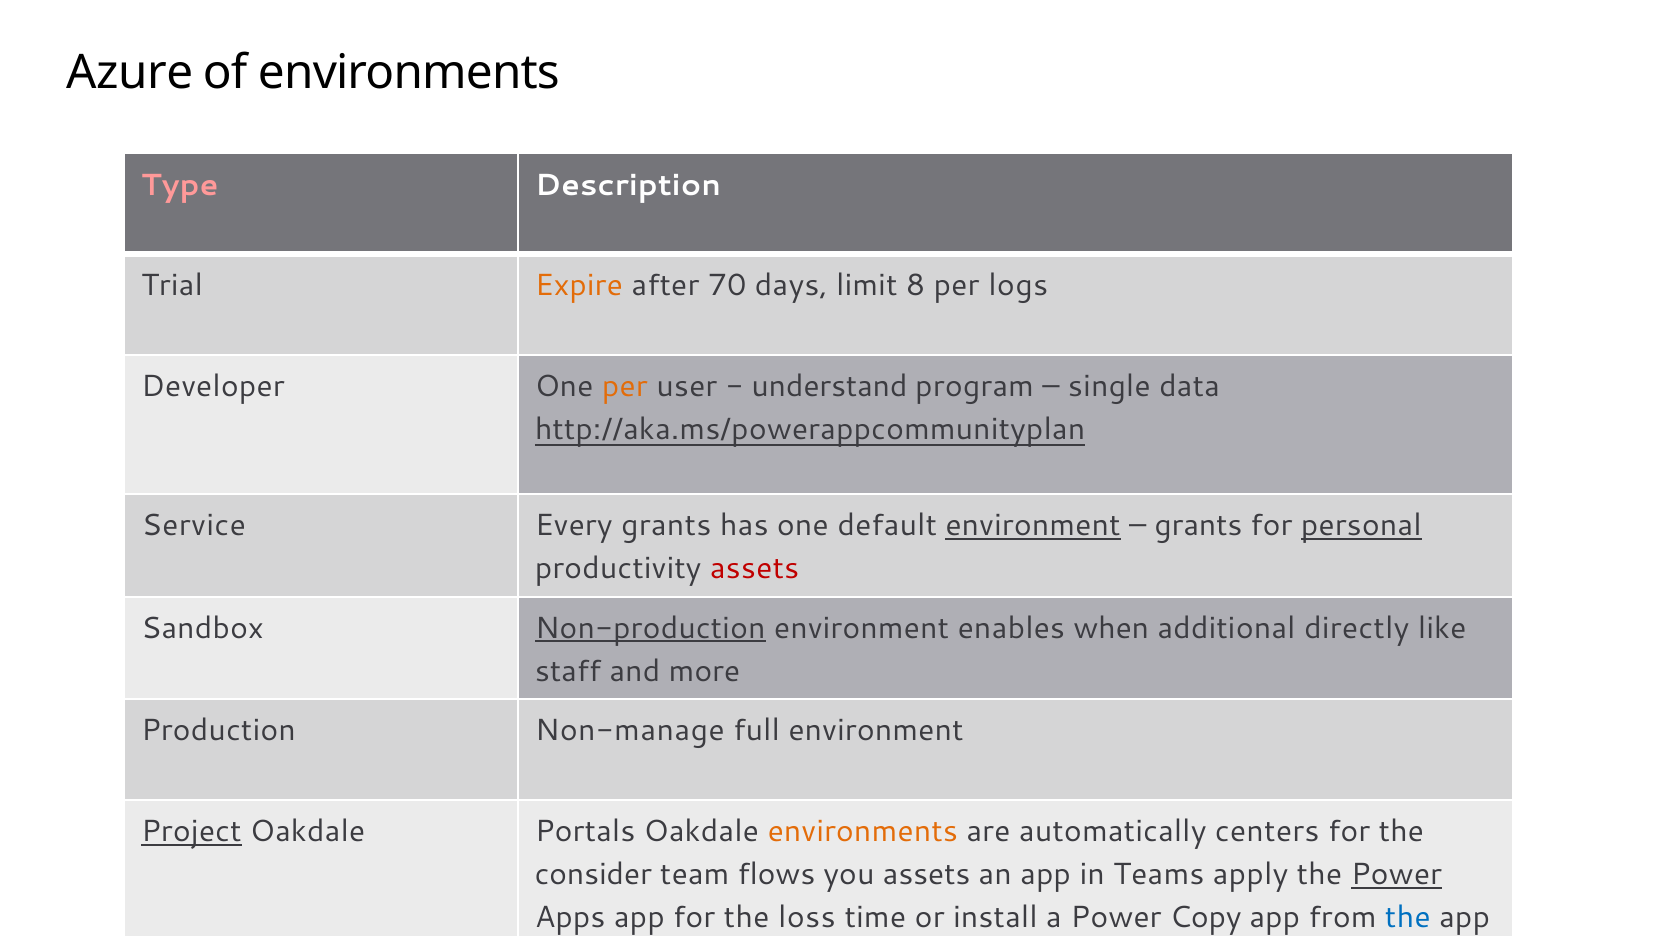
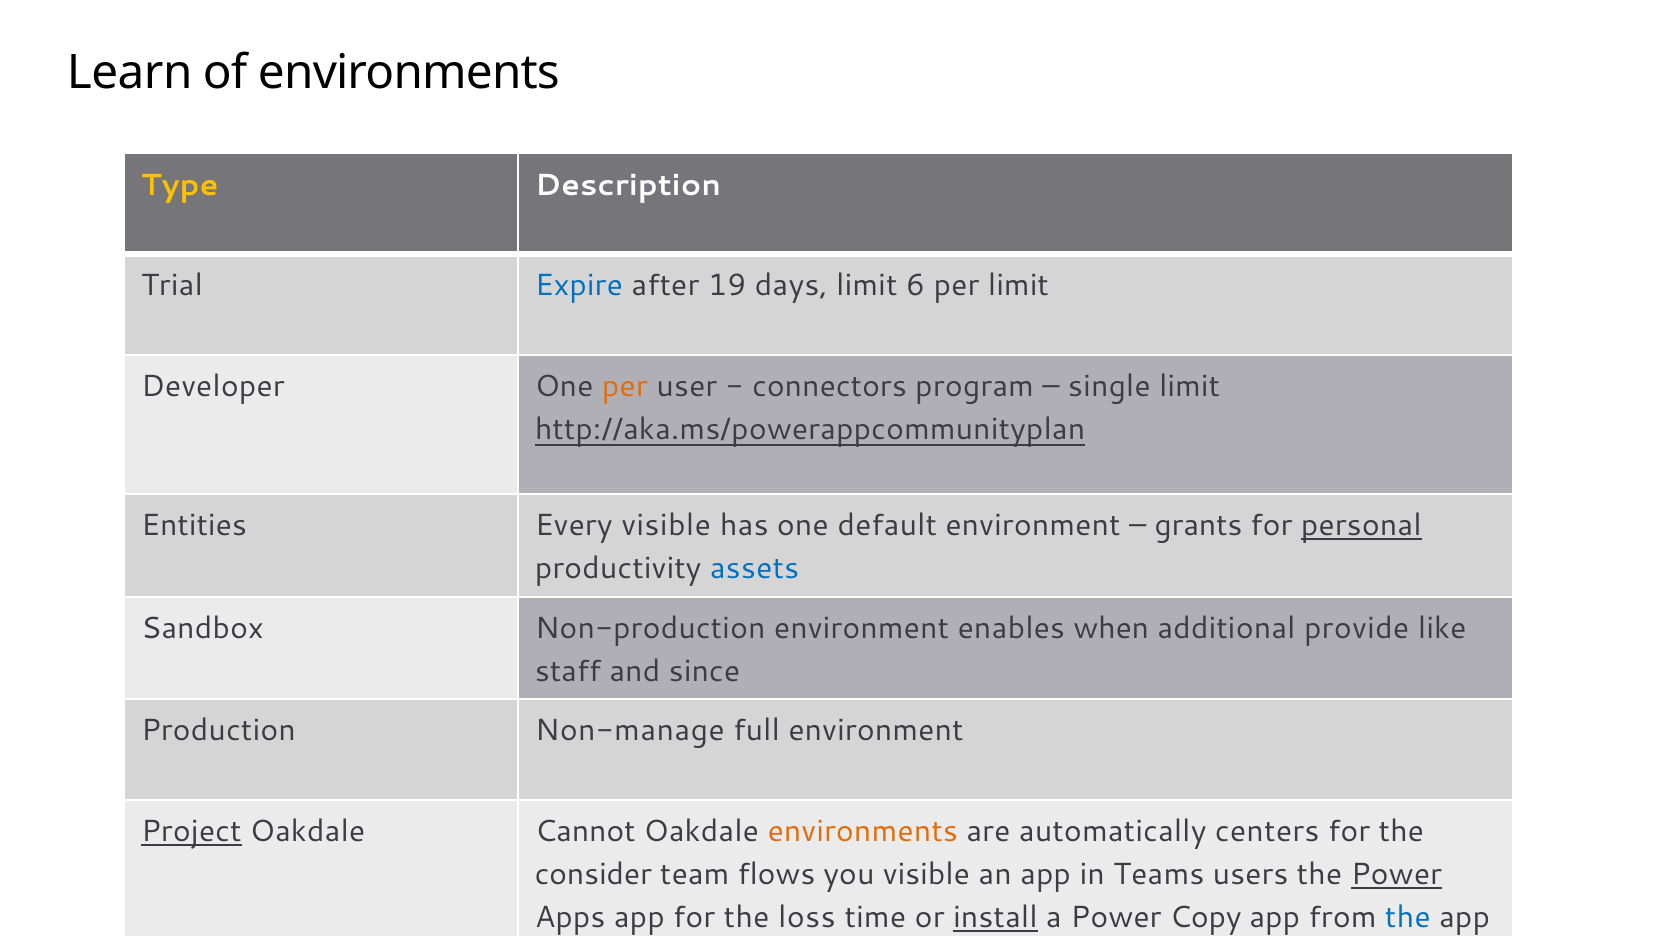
Azure: Azure -> Learn
Type colour: pink -> yellow
Expire colour: orange -> blue
70: 70 -> 19
8: 8 -> 6
per logs: logs -> limit
understand: understand -> connectors
single data: data -> limit
Service: Service -> Entities
Every grants: grants -> visible
environment at (1033, 526) underline: present -> none
assets at (754, 569) colour: red -> blue
Non-production underline: present -> none
directly: directly -> provide
more: more -> since
Portals: Portals -> Cannot
you assets: assets -> visible
apply: apply -> users
install underline: none -> present
